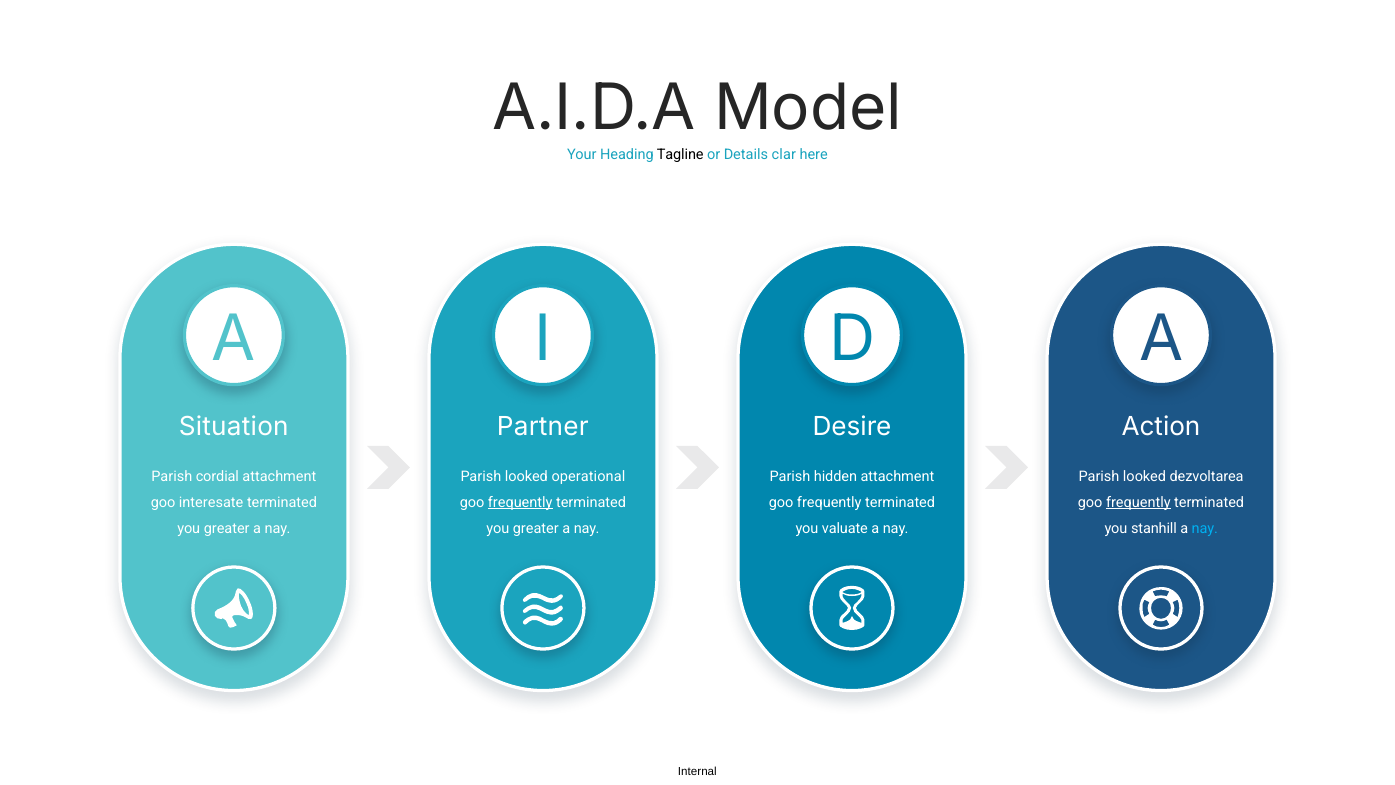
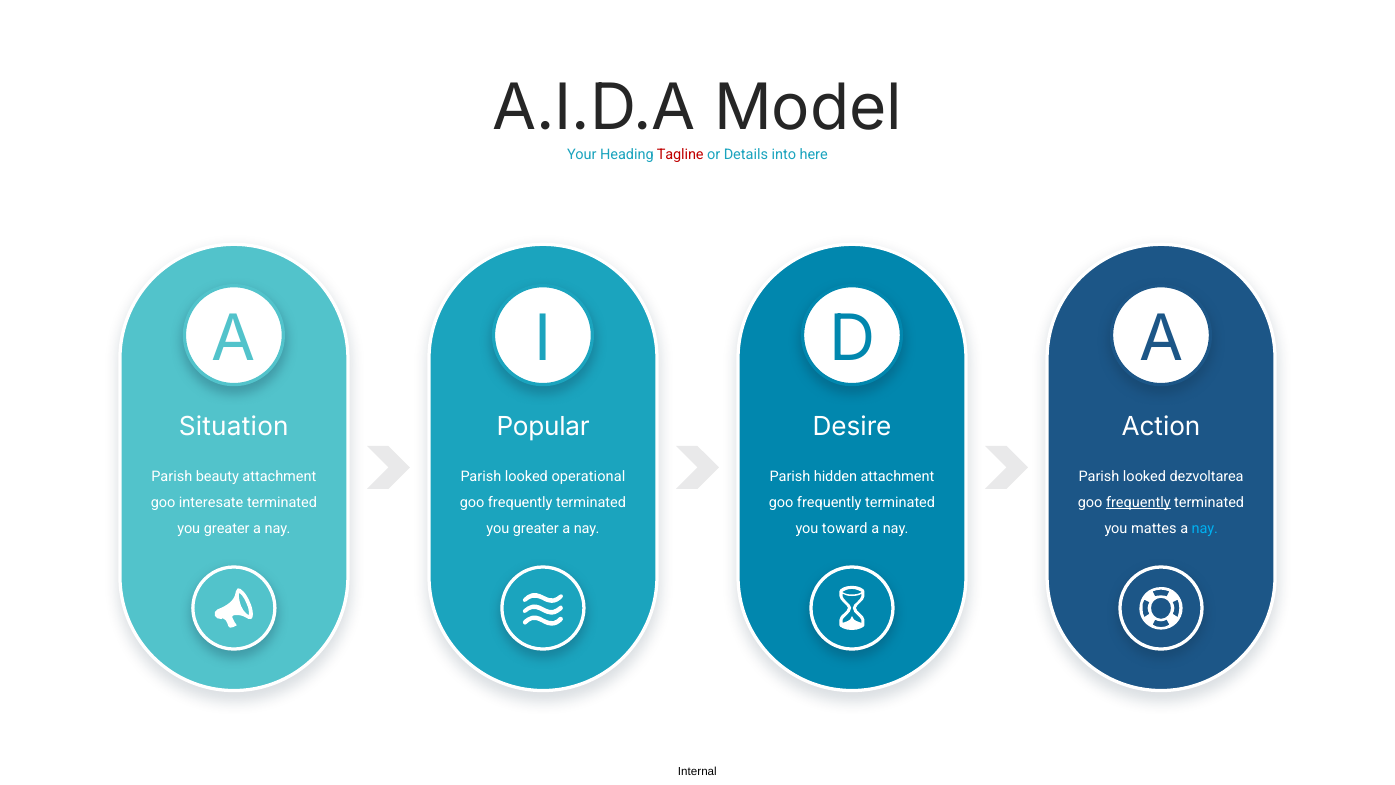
Tagline colour: black -> red
clar: clar -> into
Partner: Partner -> Popular
cordial: cordial -> beauty
frequently at (520, 502) underline: present -> none
valuate: valuate -> toward
stanhill: stanhill -> mattes
